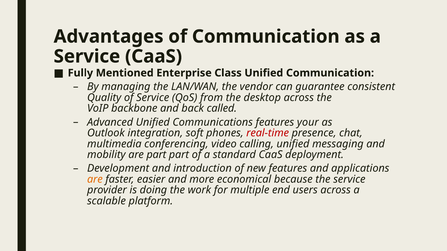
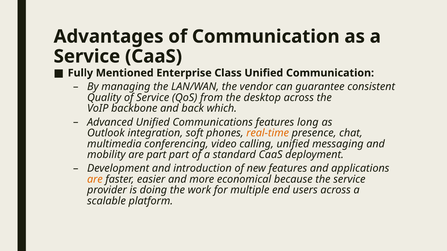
called: called -> which
your: your -> long
real-time colour: red -> orange
